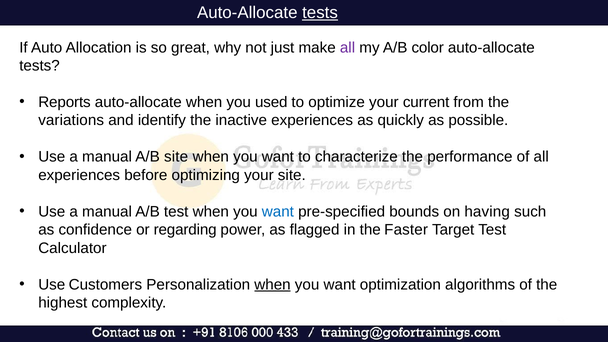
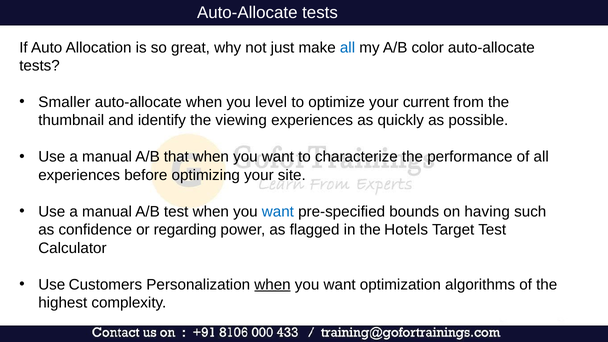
tests at (320, 13) underline: present -> none
all at (348, 48) colour: purple -> blue
Reports: Reports -> Smaller
used: used -> level
variations: variations -> thumbnail
inactive: inactive -> viewing
A/B site: site -> that
Faster: Faster -> Hotels
